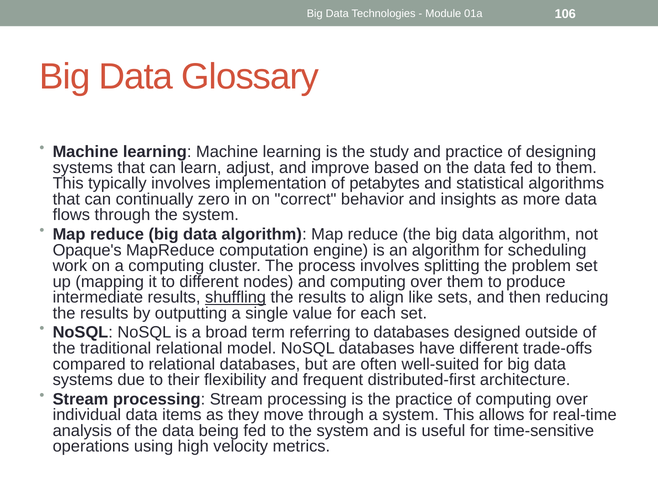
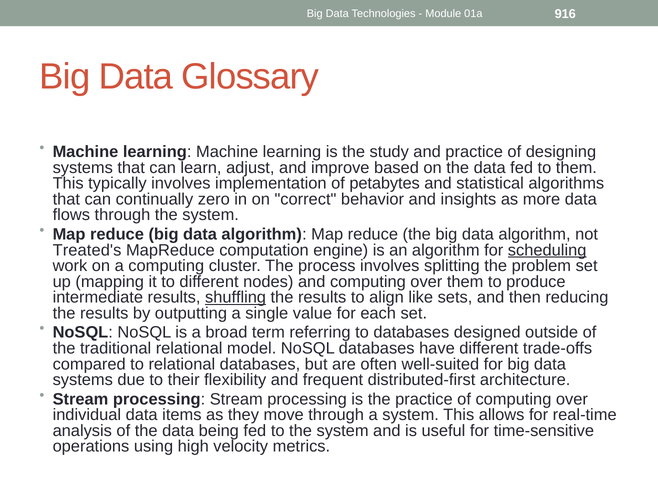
106: 106 -> 916
Opaque's: Opaque's -> Treated's
scheduling underline: none -> present
